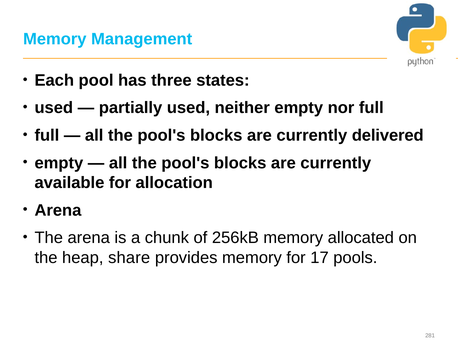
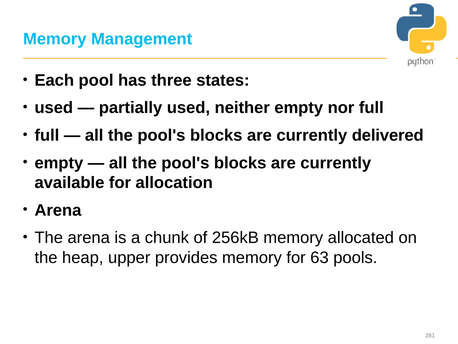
share: share -> upper
17: 17 -> 63
